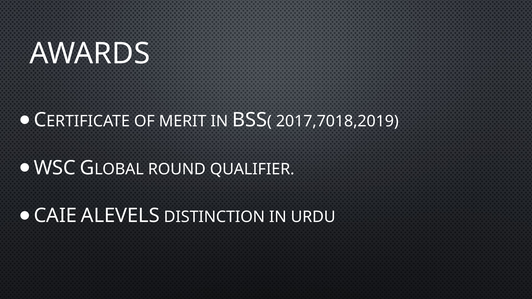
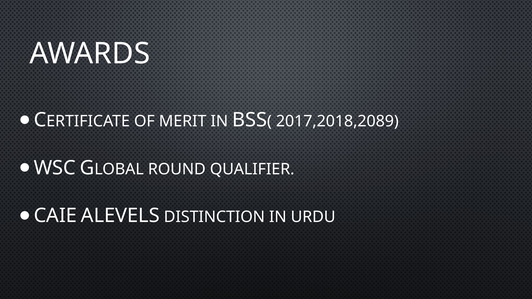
2017,7018,2019: 2017,7018,2019 -> 2017,2018,2089
